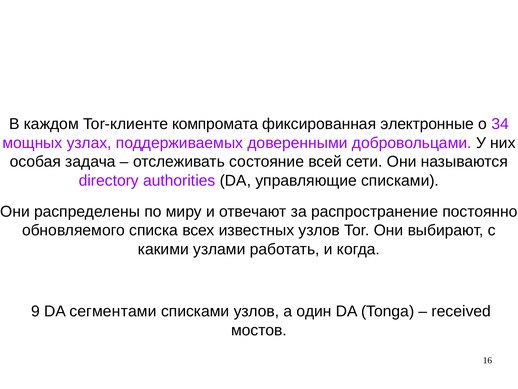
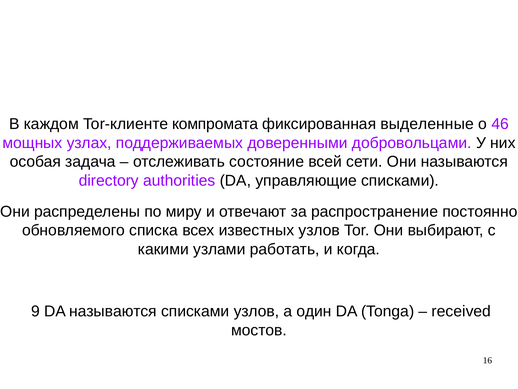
электронные: электронные -> выделенные
34: 34 -> 46
DA сегментами: сегментами -> называются
